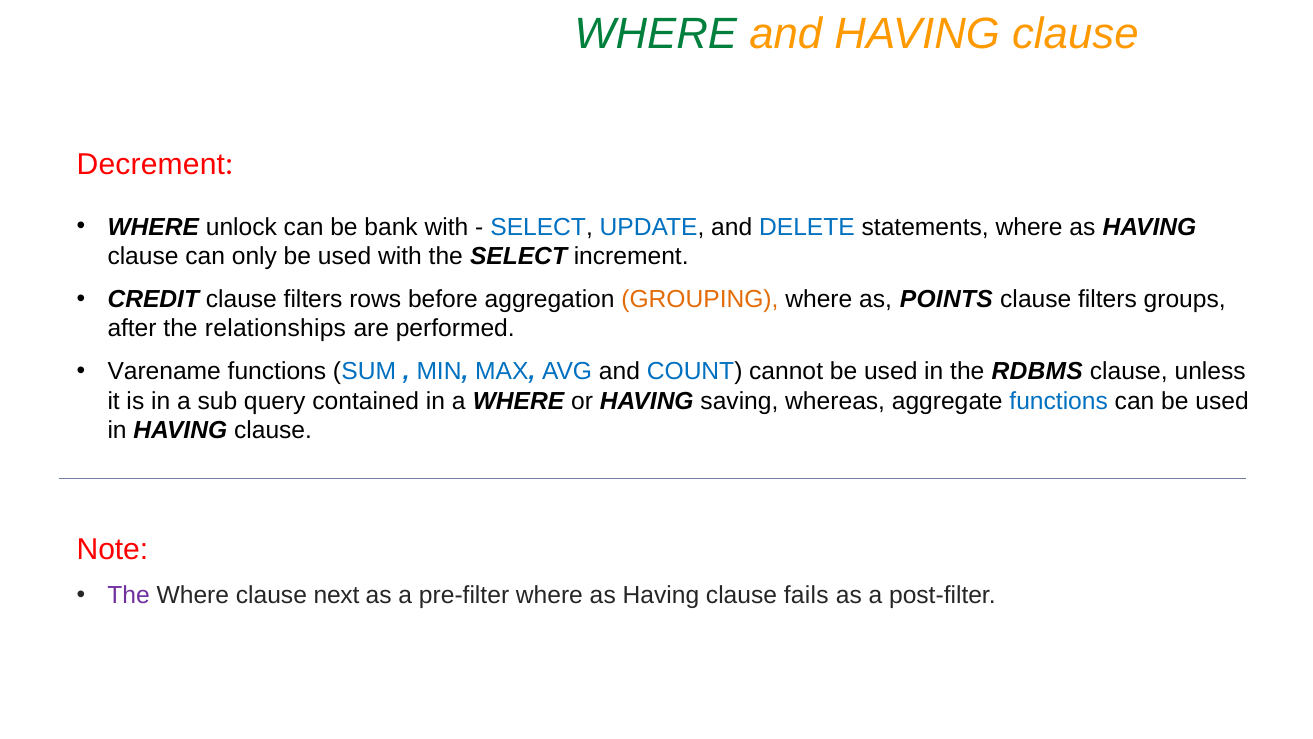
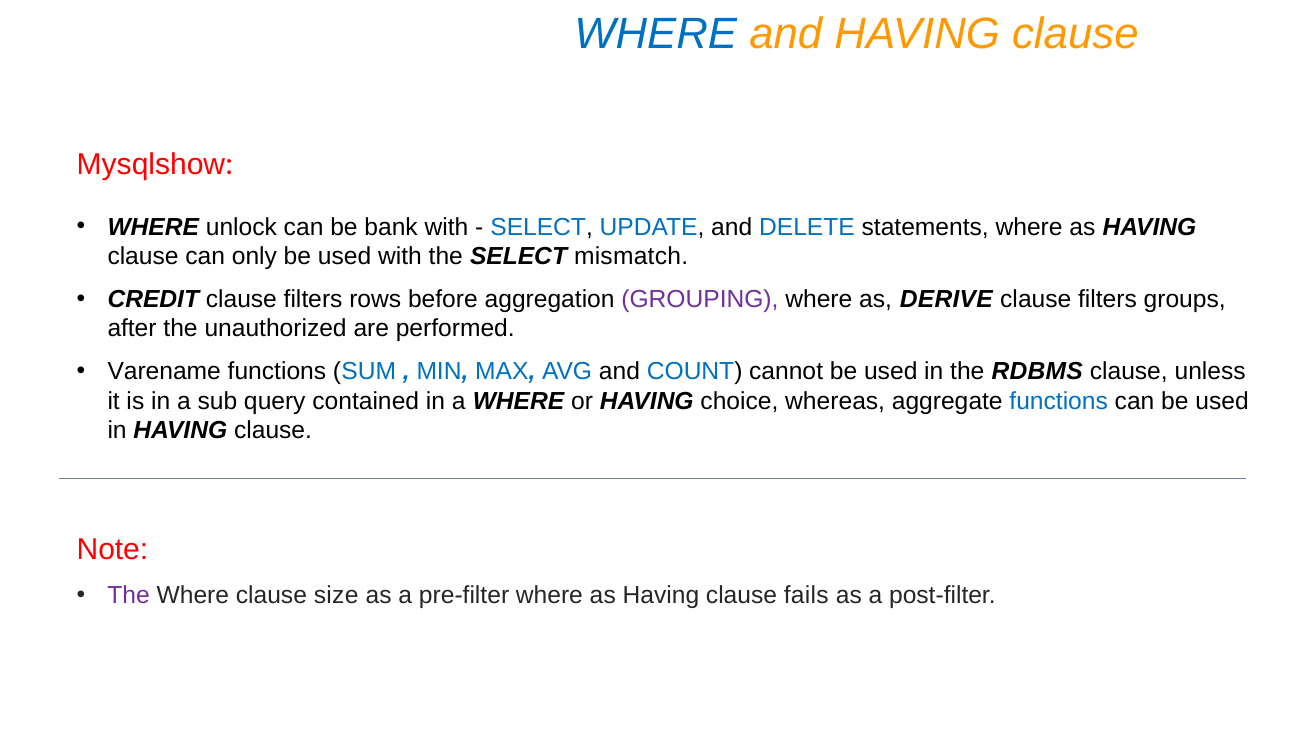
WHERE at (656, 34) colour: green -> blue
Decrement: Decrement -> Mysqlshow
increment: increment -> mismatch
GROUPING colour: orange -> purple
POINTS: POINTS -> DERIVE
relationships: relationships -> unauthorized
saving: saving -> choice
next: next -> size
